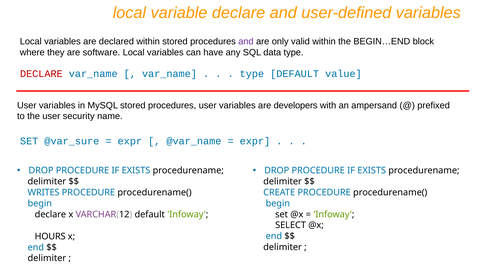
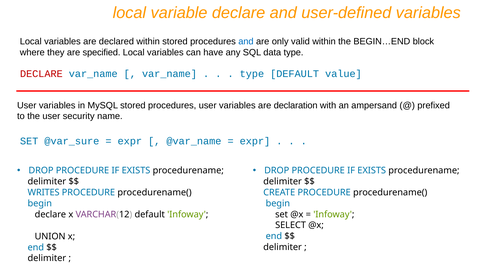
and at (246, 41) colour: purple -> blue
software: software -> specified
developers: developers -> declaration
HOURS: HOURS -> UNION
